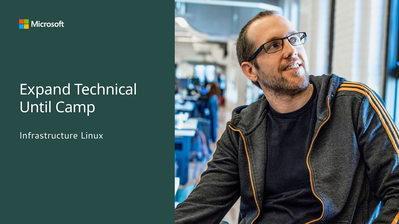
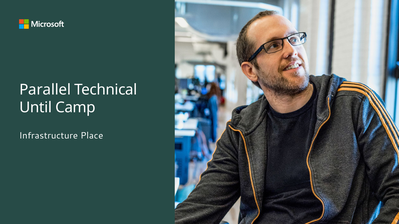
Expand: Expand -> Parallel
Linux: Linux -> Place
